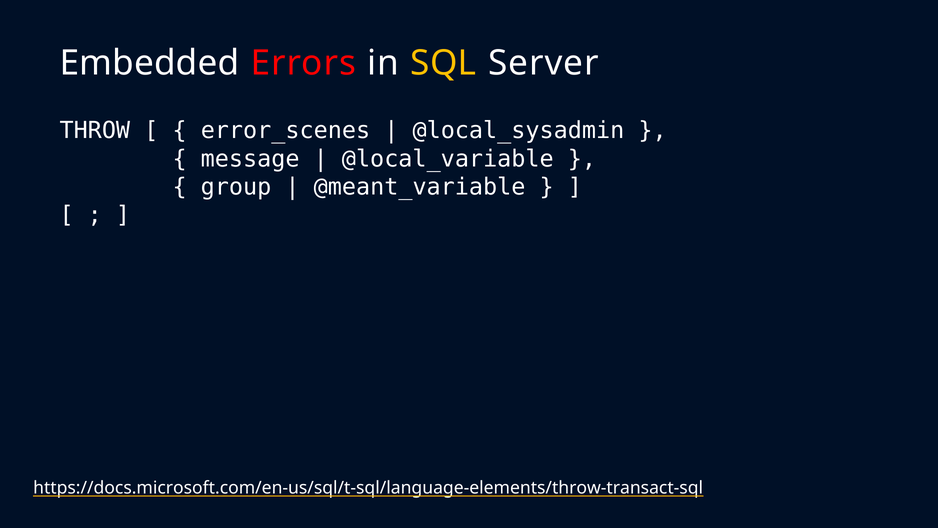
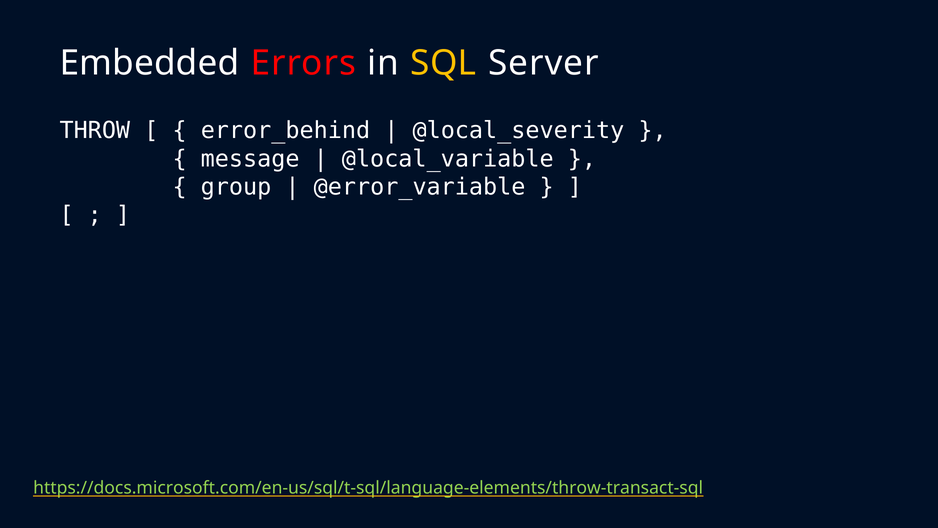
error_scenes: error_scenes -> error_behind
@local_sysadmin: @local_sysadmin -> @local_severity
@meant_variable: @meant_variable -> @error_variable
https://docs.microsoft.com/en-us/sql/t-sql/language-elements/throw-transact-sql colour: white -> light green
